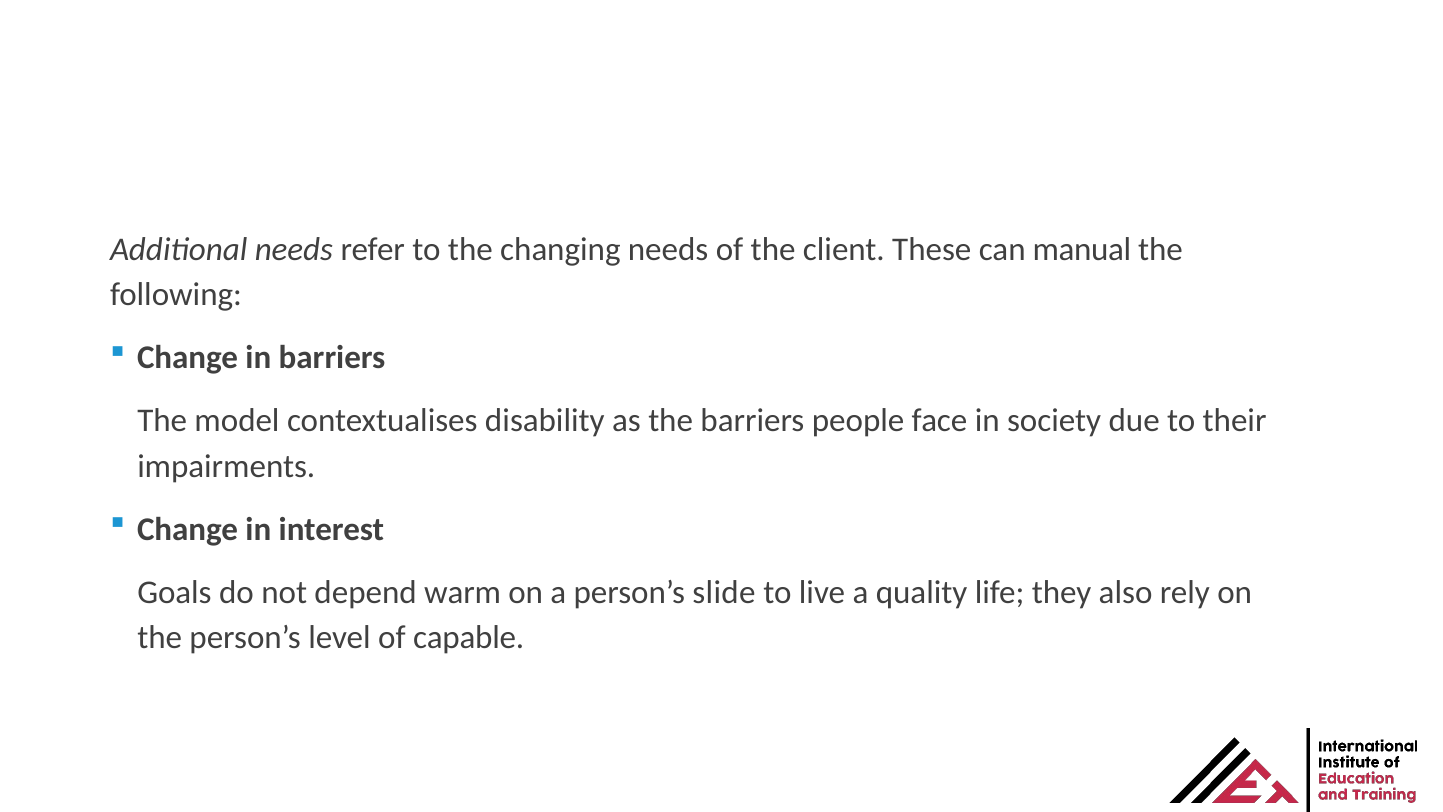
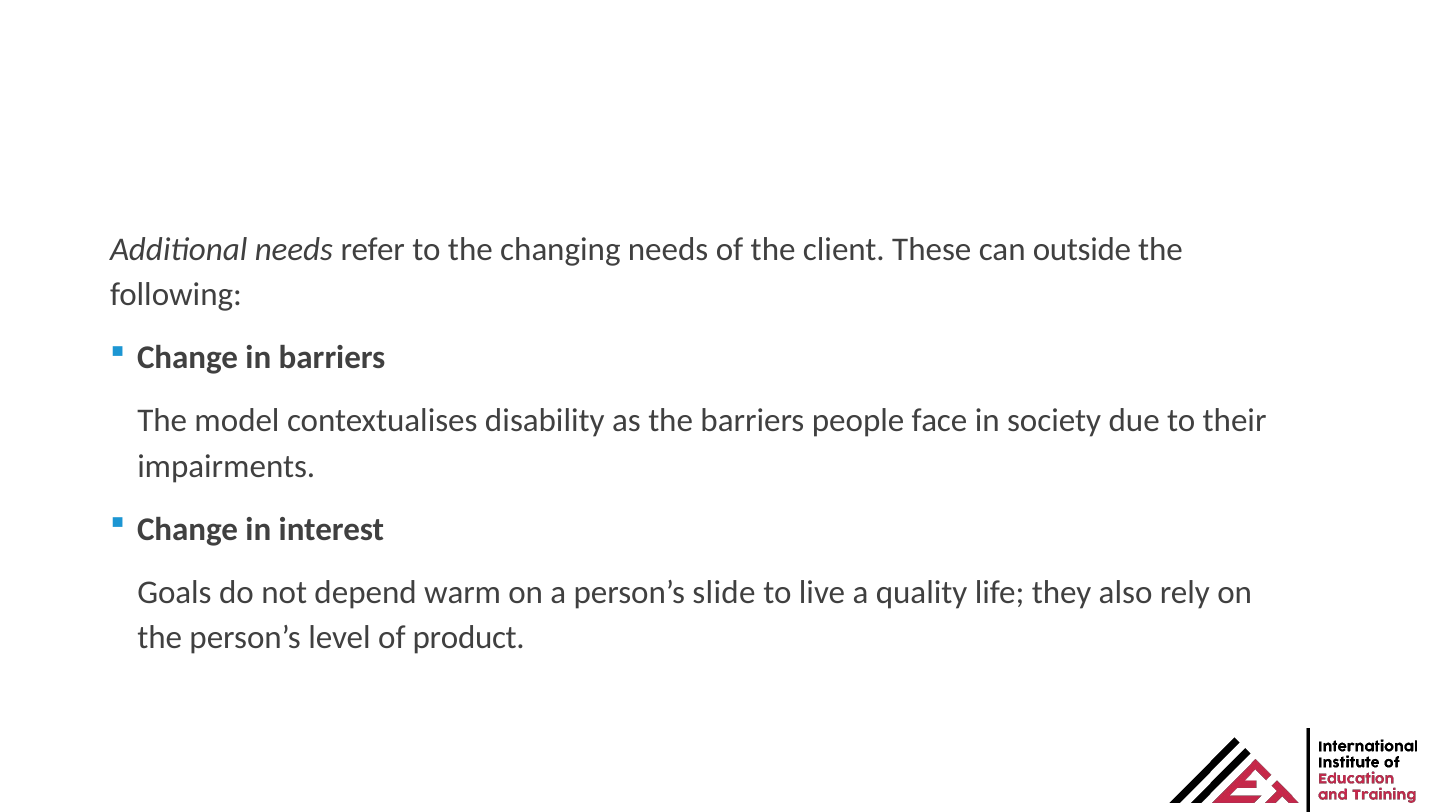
manual: manual -> outside
capable: capable -> product
